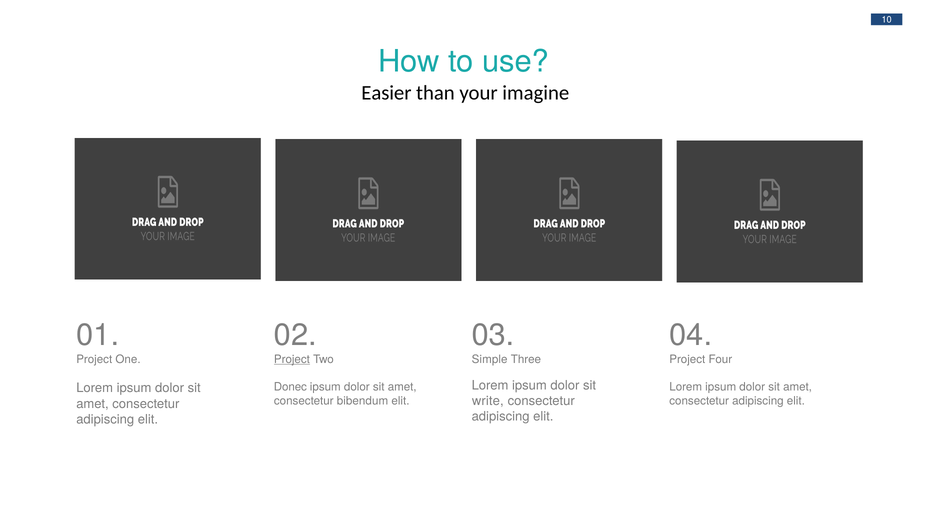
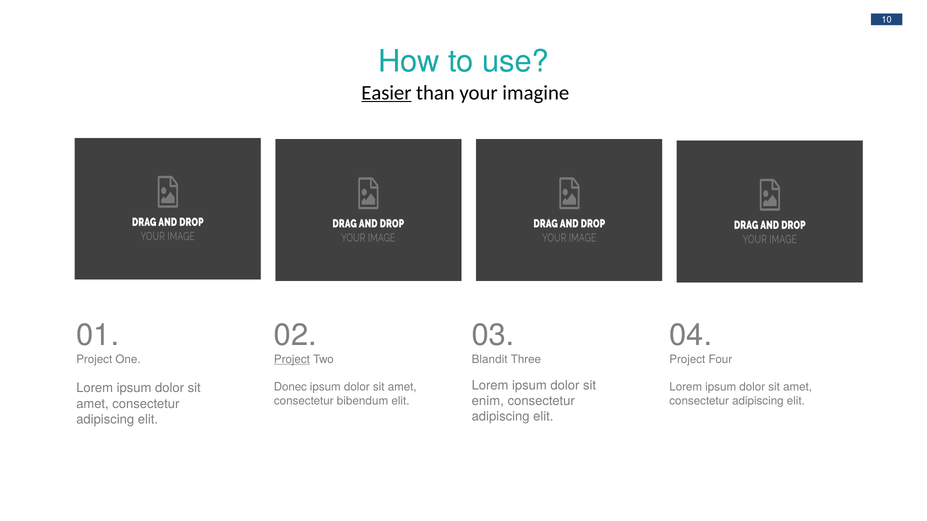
Easier underline: none -> present
Simple: Simple -> Blandit
write: write -> enim
